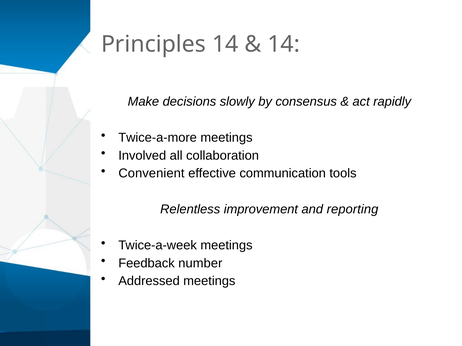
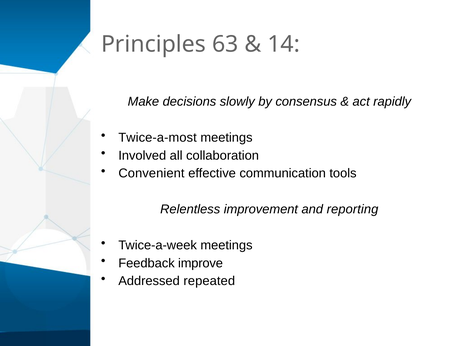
Principles 14: 14 -> 63
Twice-a-more: Twice-a-more -> Twice-a-most
number: number -> improve
Addressed meetings: meetings -> repeated
